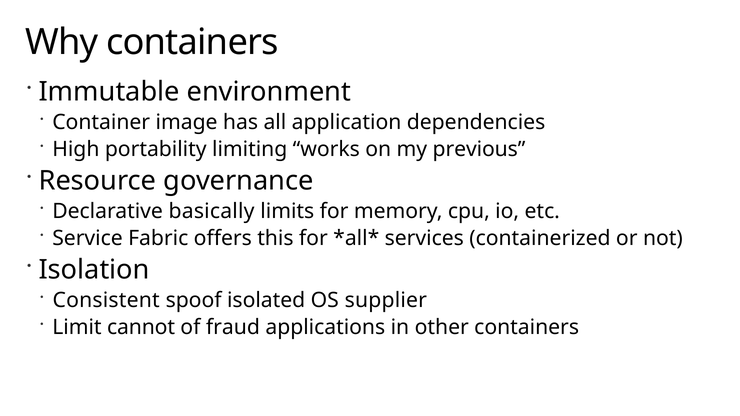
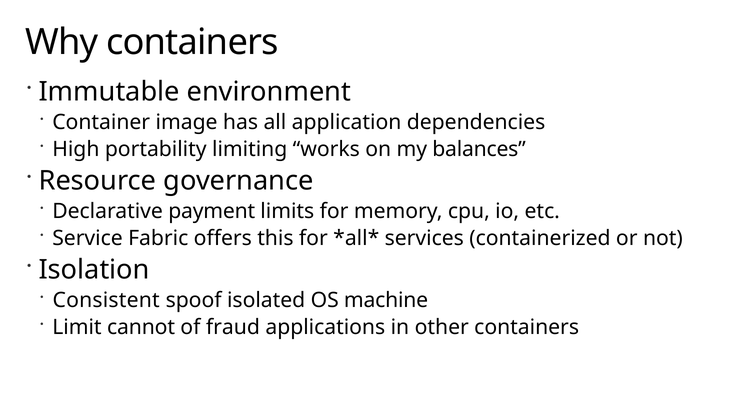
previous: previous -> balances
basically: basically -> payment
supplier: supplier -> machine
